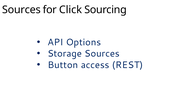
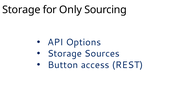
Sources at (21, 10): Sources -> Storage
Click: Click -> Only
